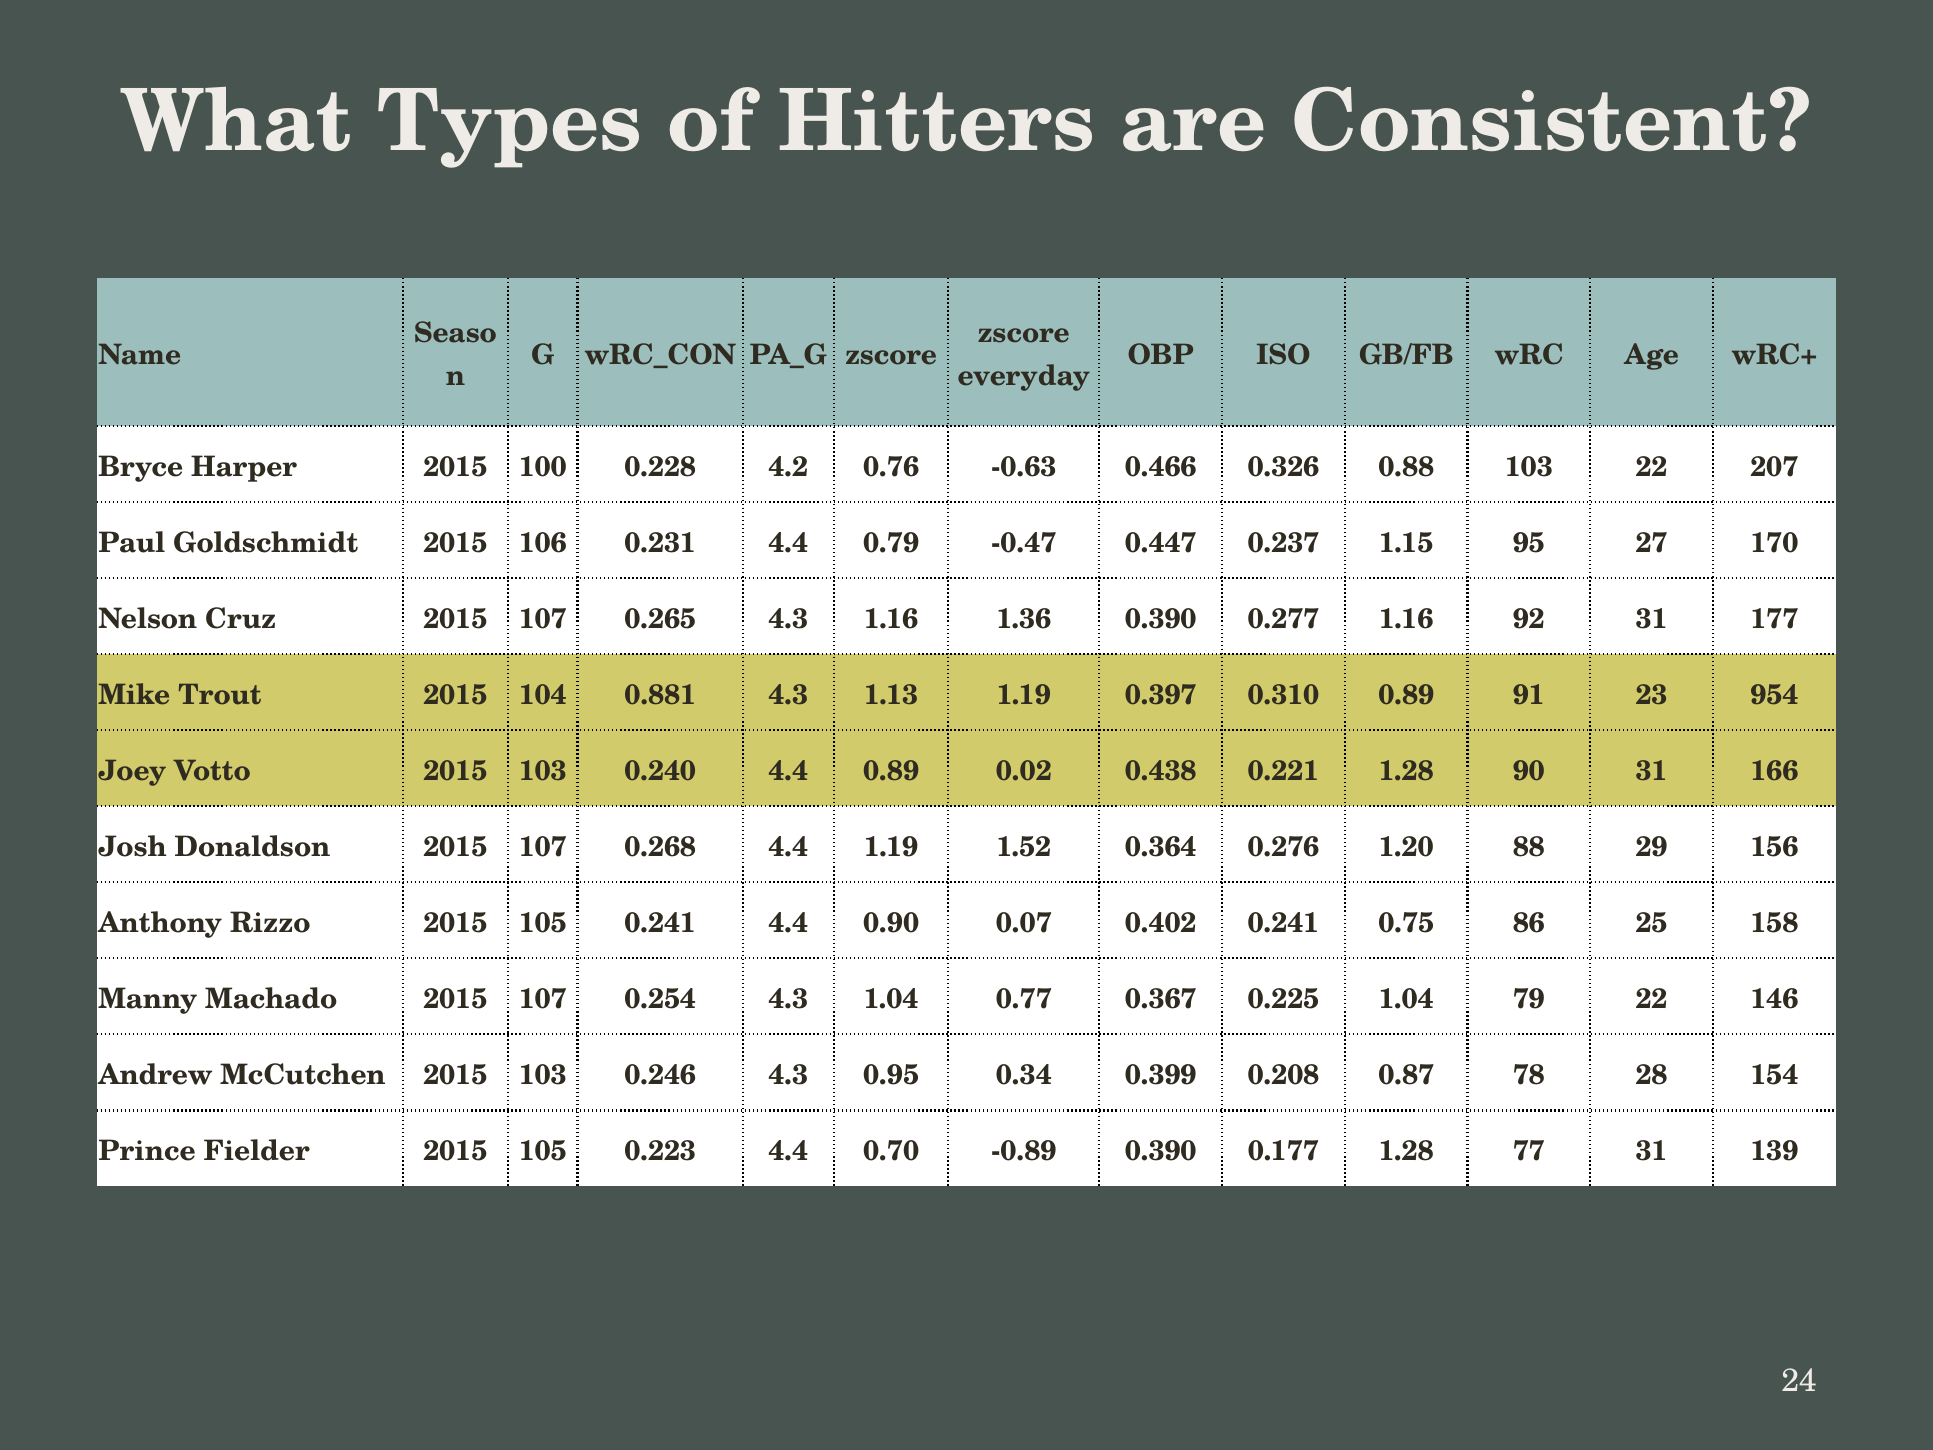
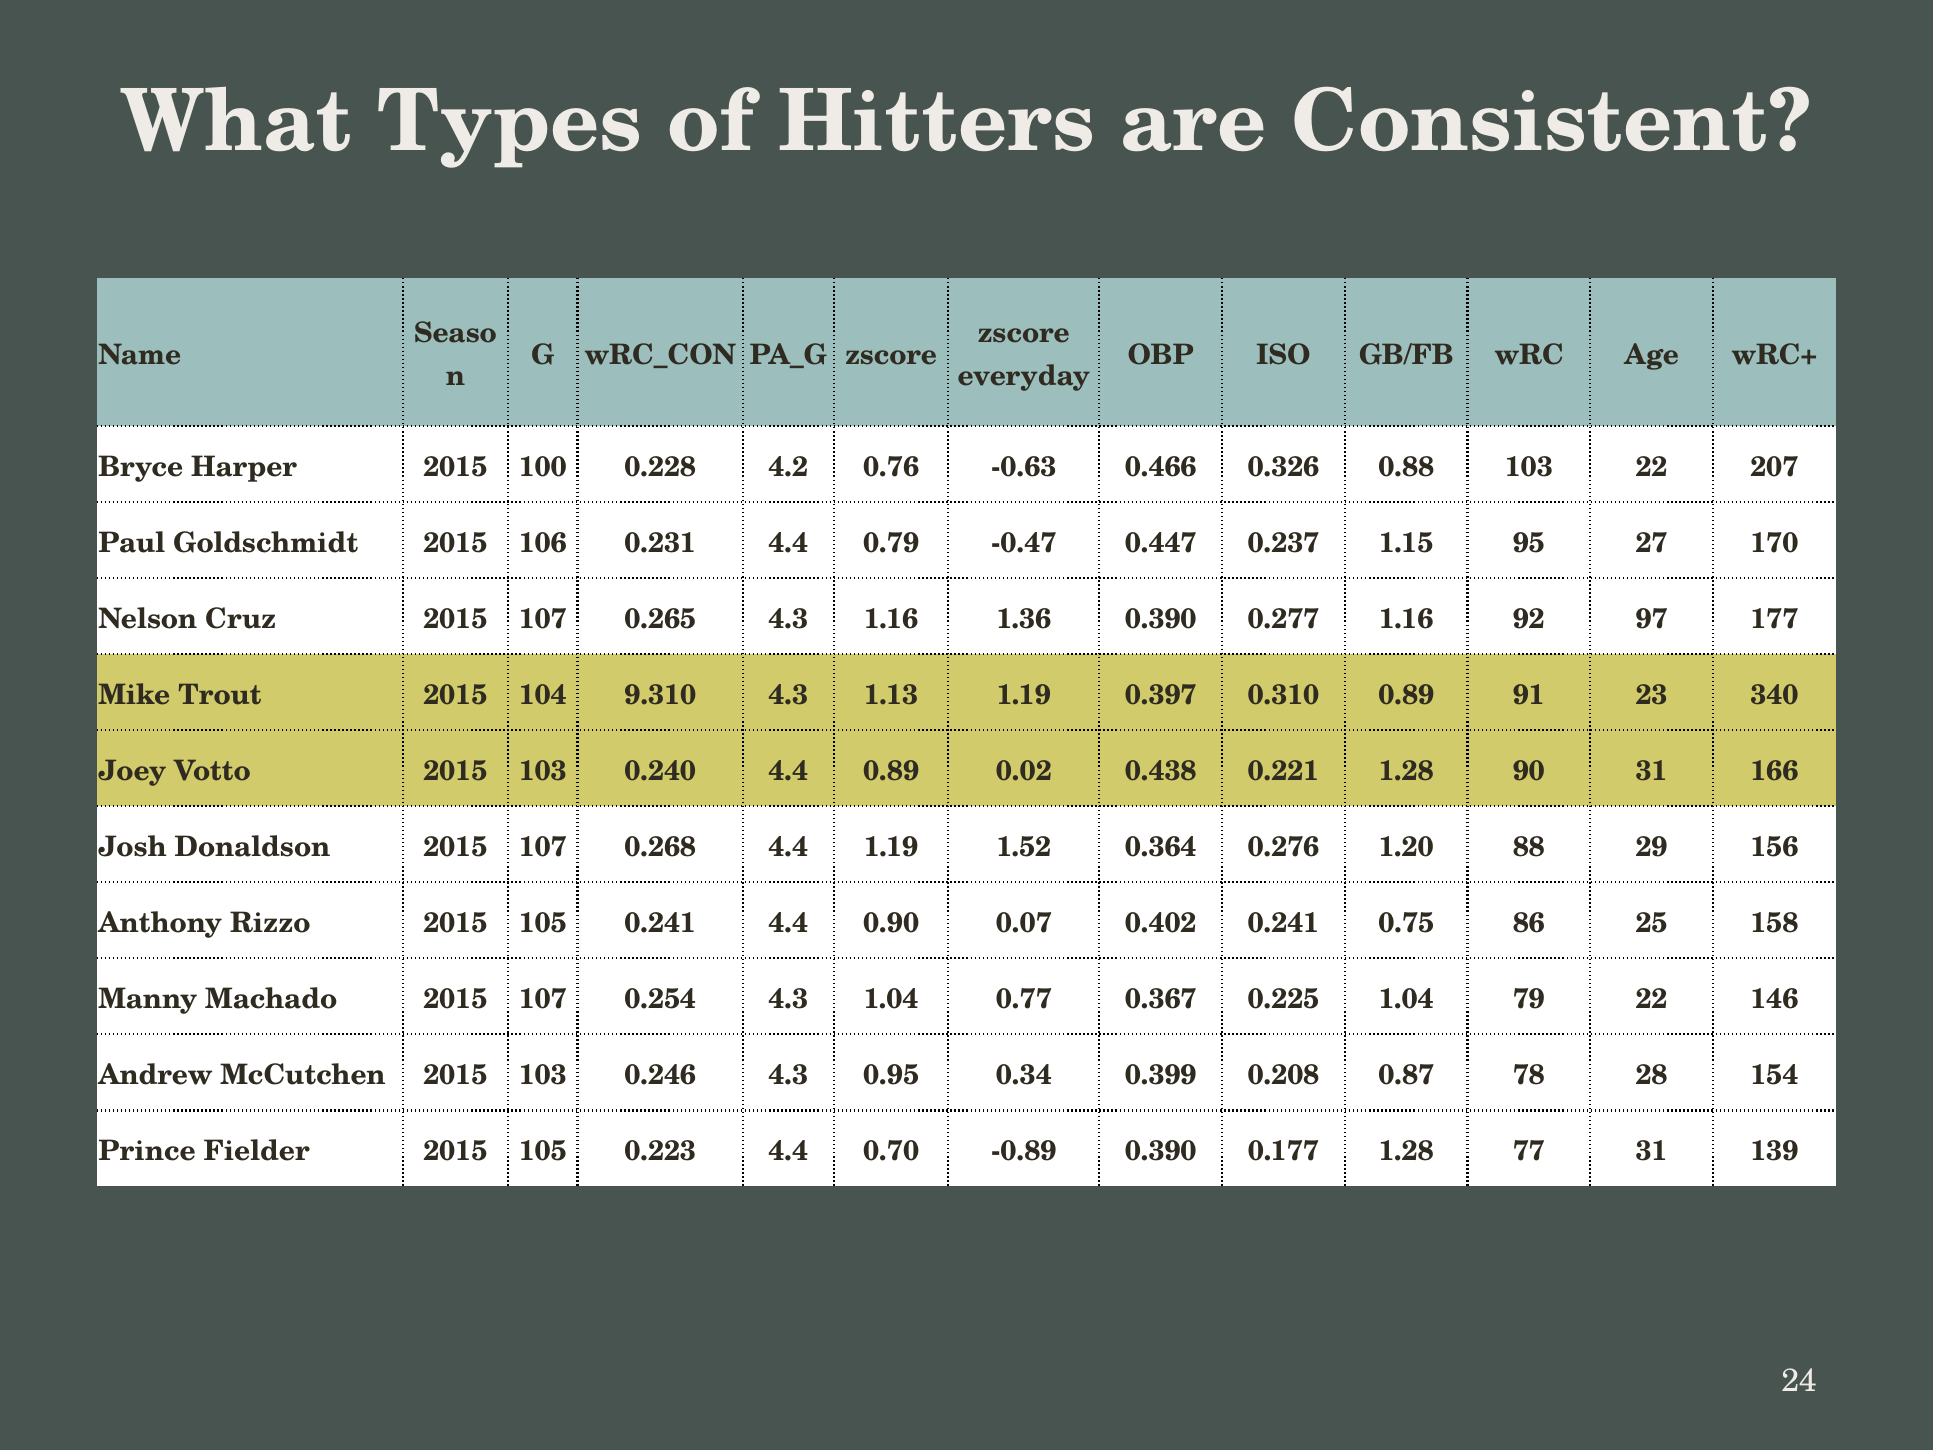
92 31: 31 -> 97
0.881: 0.881 -> 9.310
954: 954 -> 340
